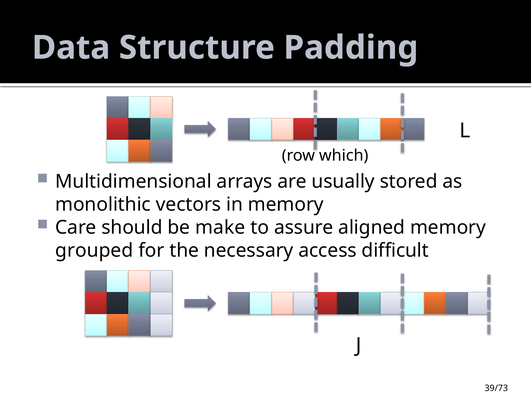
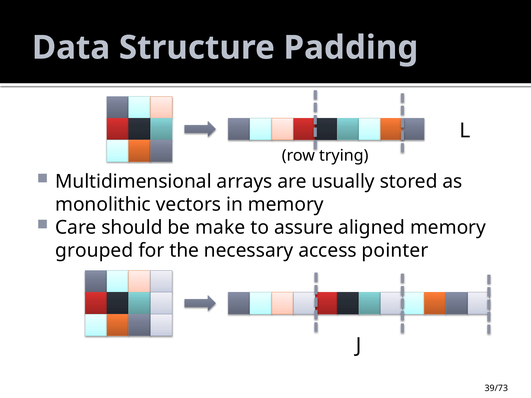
which: which -> trying
difficult: difficult -> pointer
